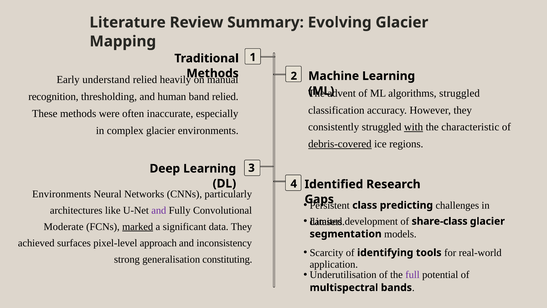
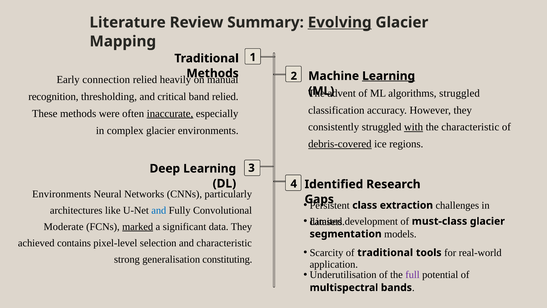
Evolving underline: none -> present
Learning at (389, 76) underline: none -> present
understand: understand -> connection
human: human -> critical
inaccurate underline: none -> present
predicting: predicting -> extraction
and at (159, 210) colour: purple -> blue
share-class: share-class -> must-class
surfaces: surfaces -> contains
approach: approach -> selection
and inconsistency: inconsistency -> characteristic
of identifying: identifying -> traditional
